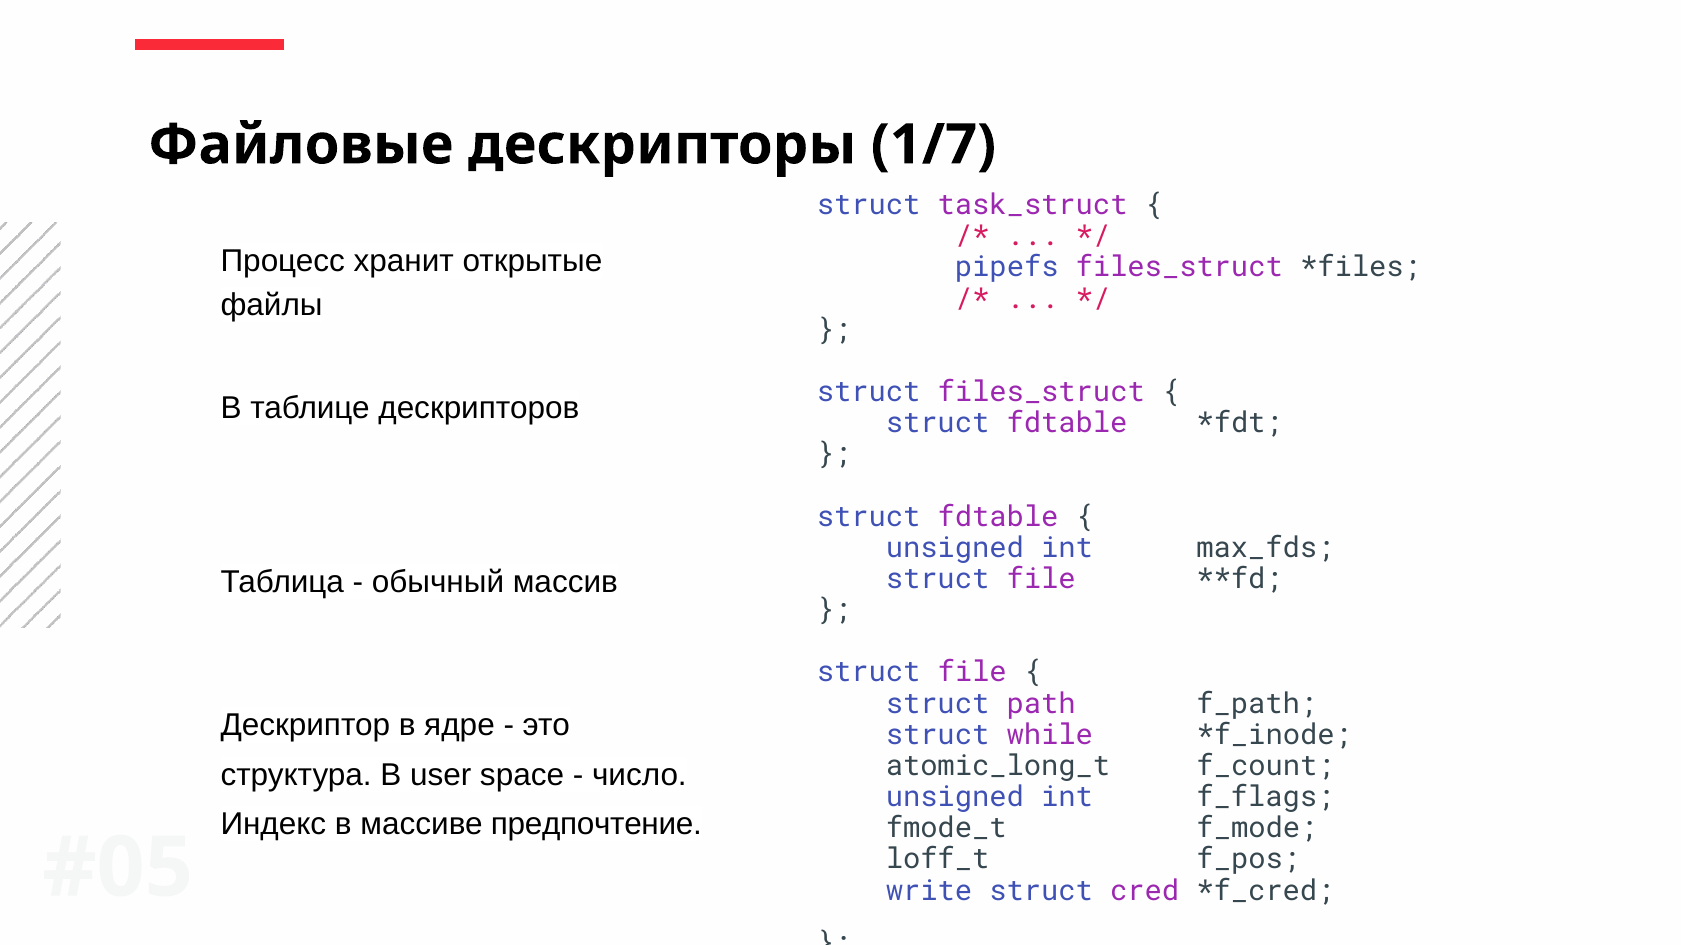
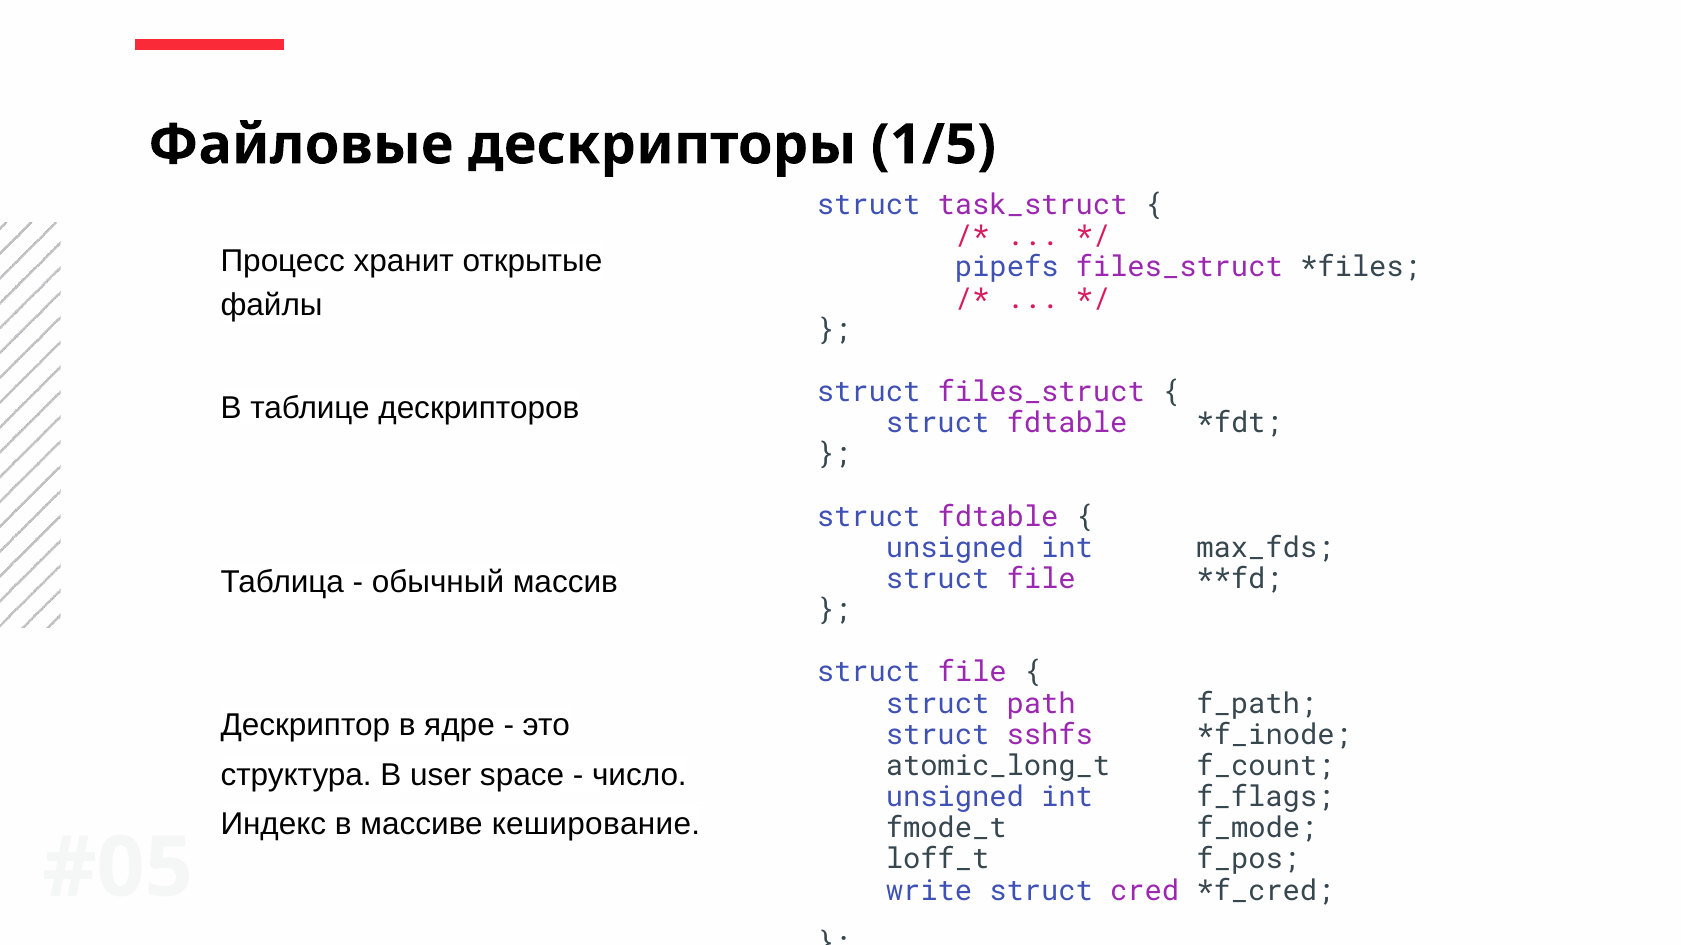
1/7: 1/7 -> 1/5
while: while -> sshfs
предпочтение: предпочтение -> кеширование
